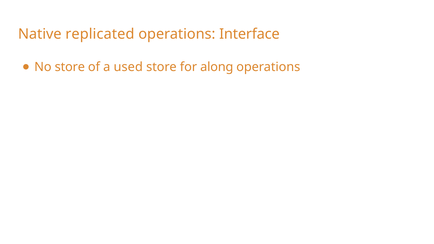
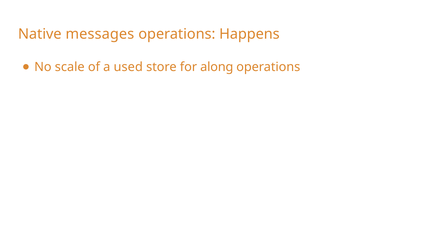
replicated: replicated -> messages
Interface: Interface -> Happens
No store: store -> scale
